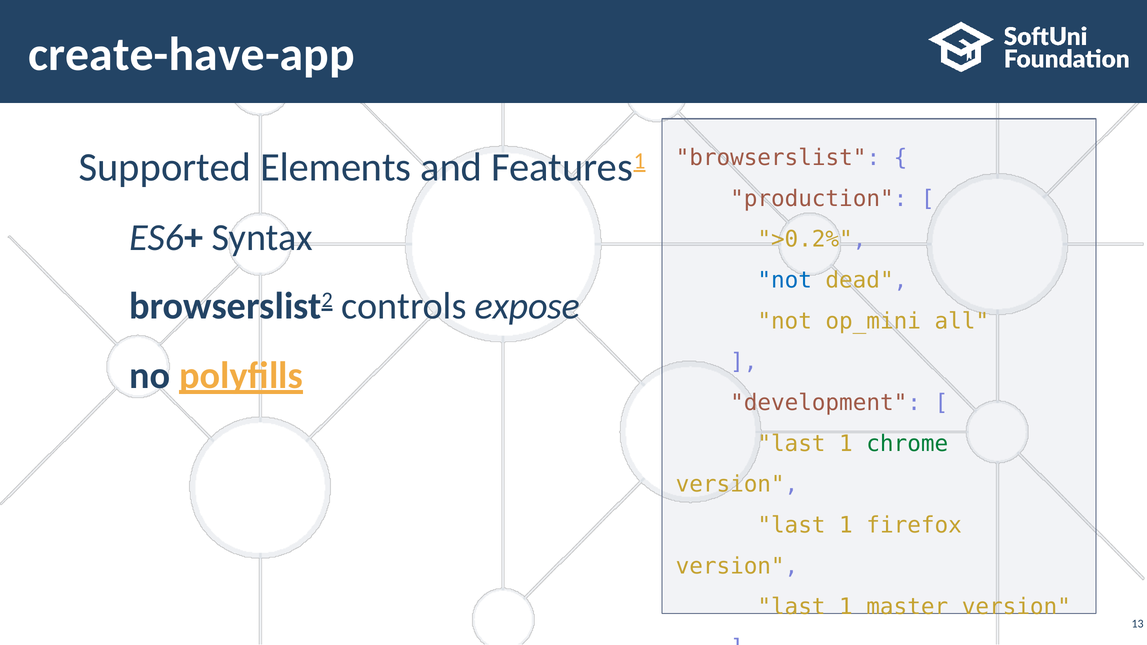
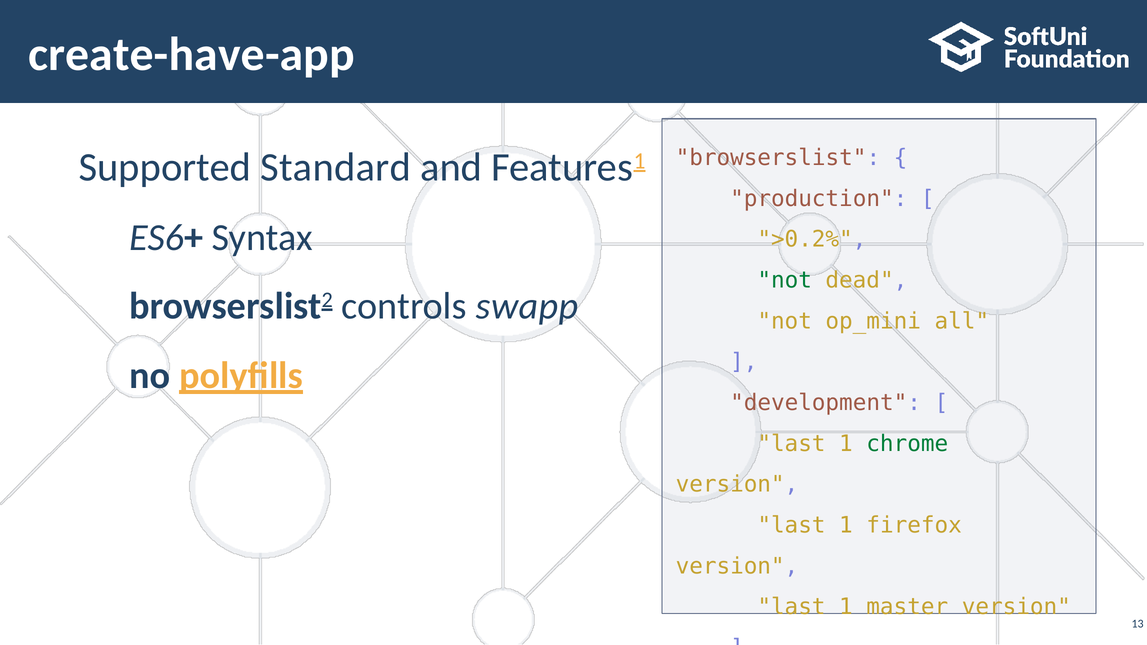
Elements: Elements -> Standard
not at (785, 280) colour: blue -> green
expose: expose -> swapp
